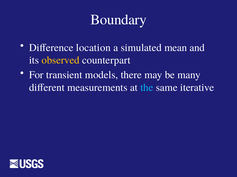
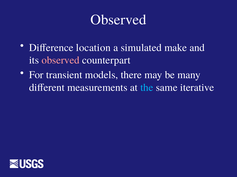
Boundary at (119, 20): Boundary -> Observed
mean: mean -> make
observed at (61, 60) colour: yellow -> pink
